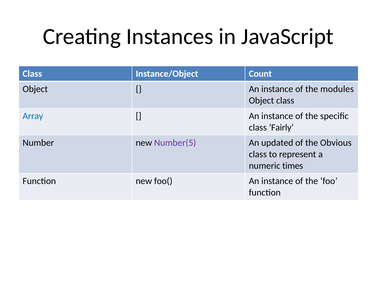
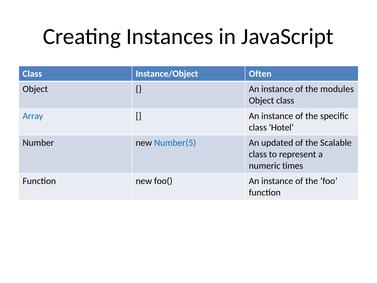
Count: Count -> Often
Fairly: Fairly -> Hotel
Number(5 colour: purple -> blue
Obvious: Obvious -> Scalable
